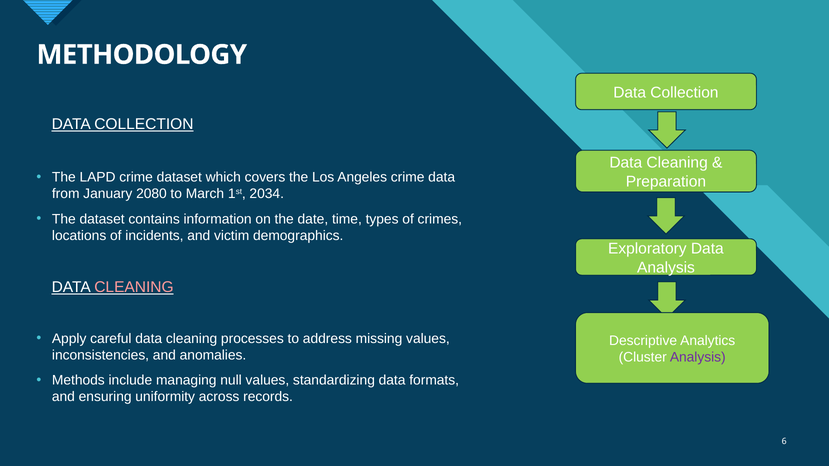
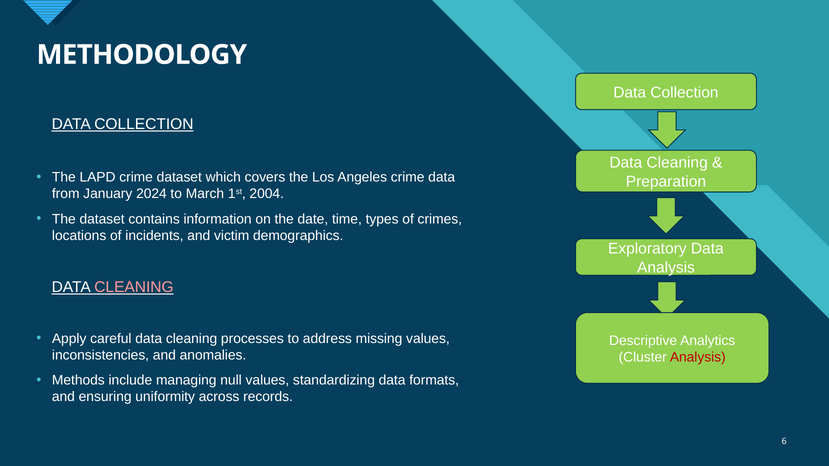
2080: 2080 -> 2024
2034: 2034 -> 2004
Analysis at (698, 357) colour: purple -> red
